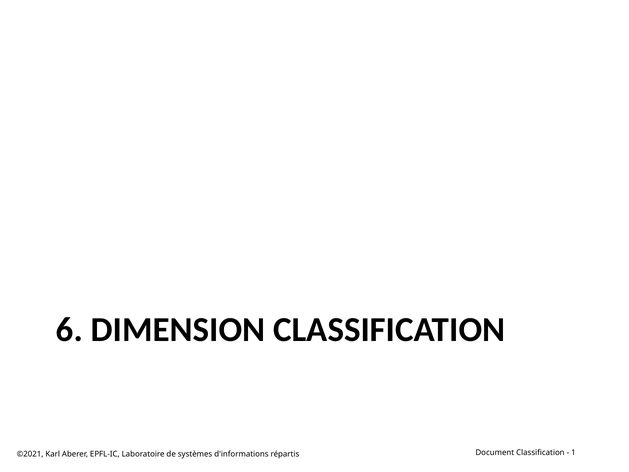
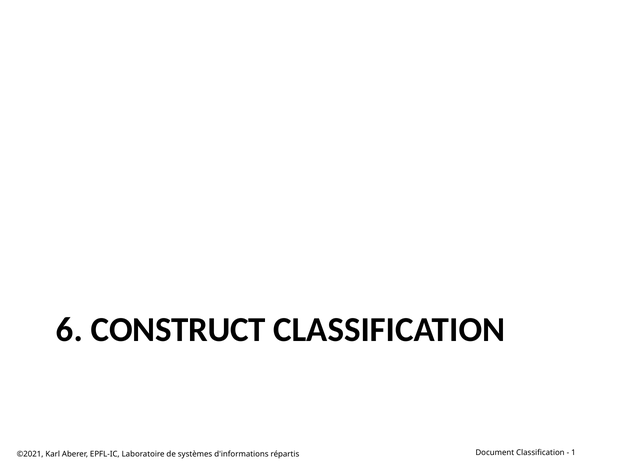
DIMENSION: DIMENSION -> CONSTRUCT
